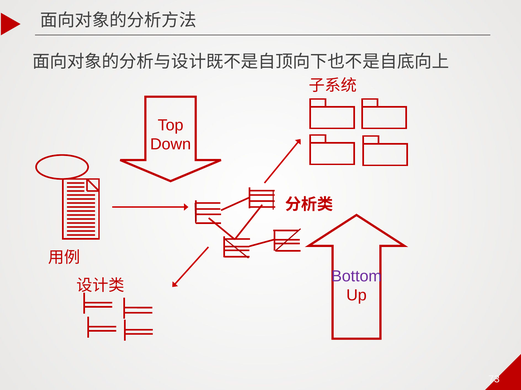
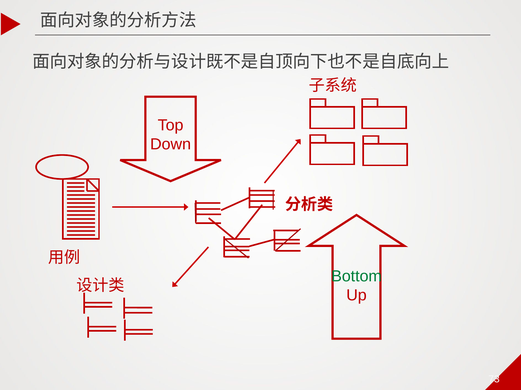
Bottom colour: purple -> green
